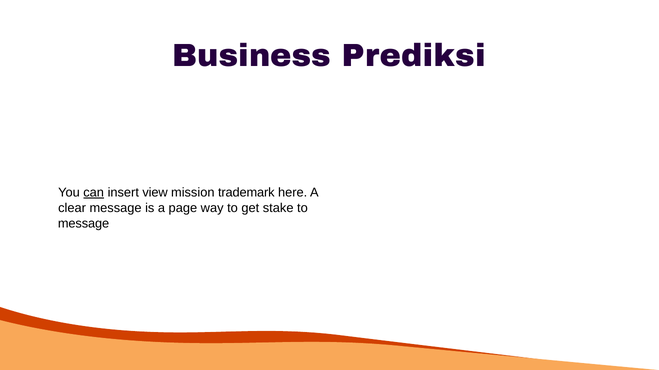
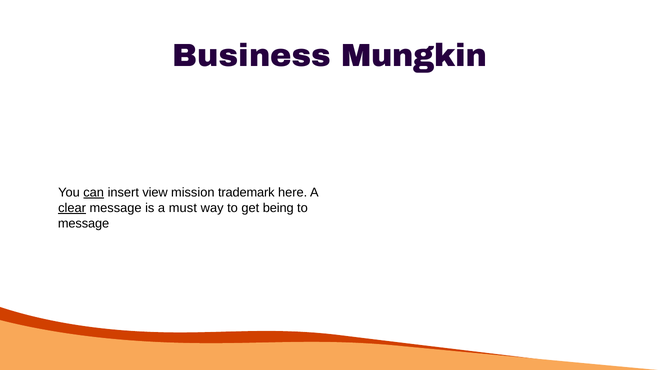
Prediksi: Prediksi -> Mungkin
clear underline: none -> present
page: page -> must
stake: stake -> being
